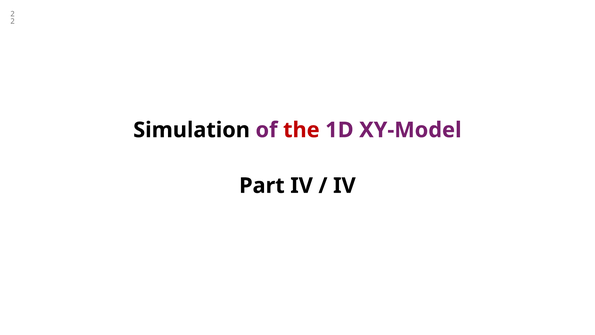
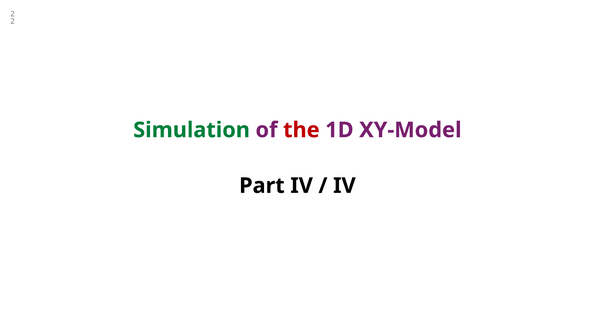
Simulation colour: black -> green
